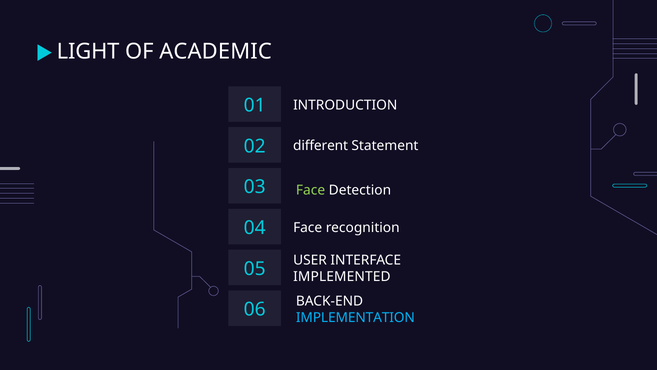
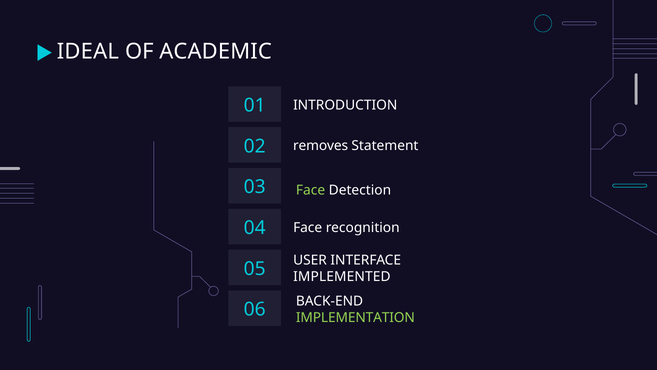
LIGHT: LIGHT -> IDEAL
different: different -> removes
IMPLEMENTATION colour: light blue -> light green
